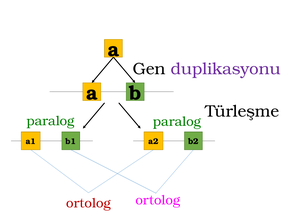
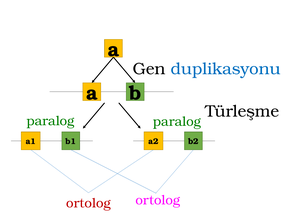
duplikasyonu colour: purple -> blue
